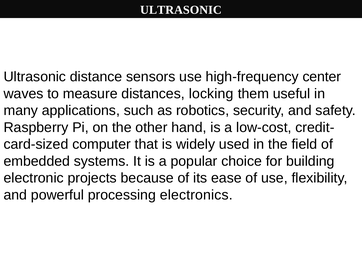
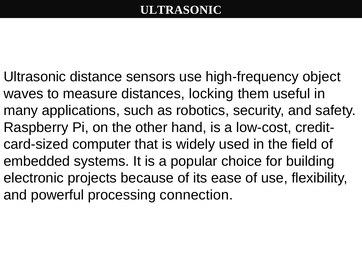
center: center -> object
electronics: electronics -> connection
